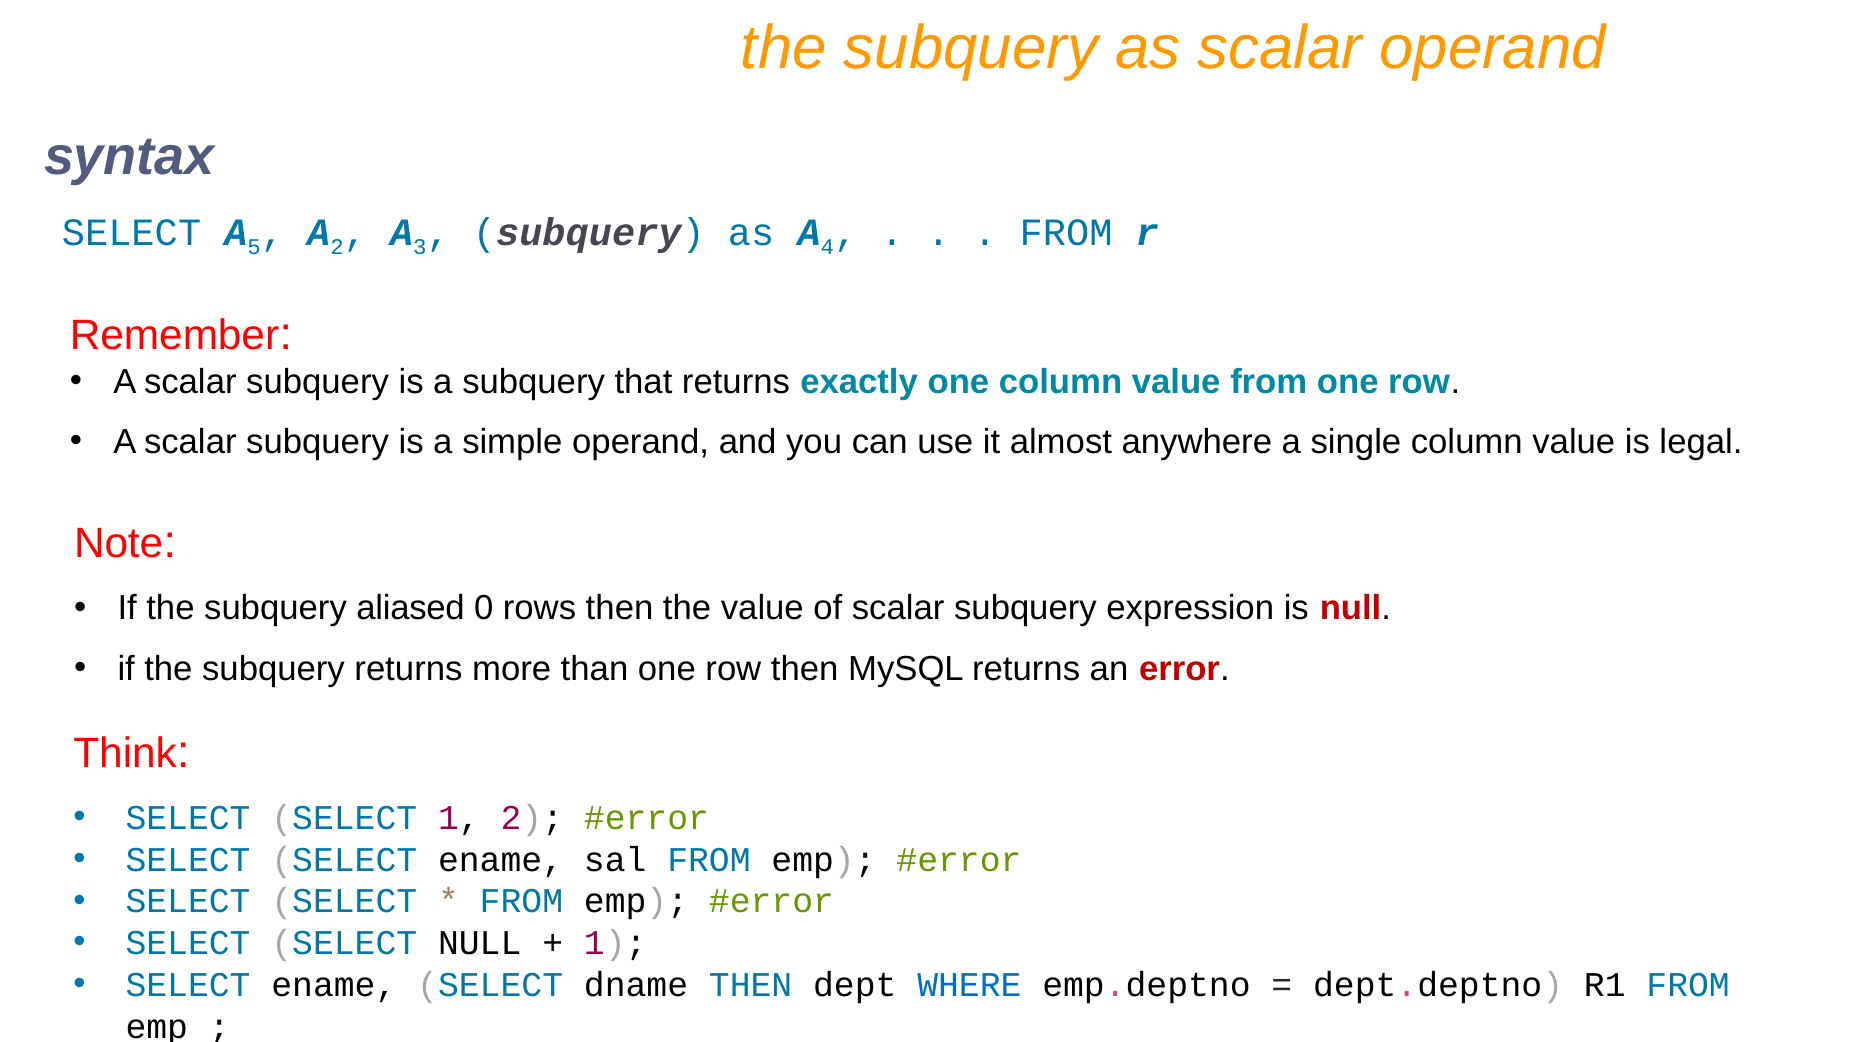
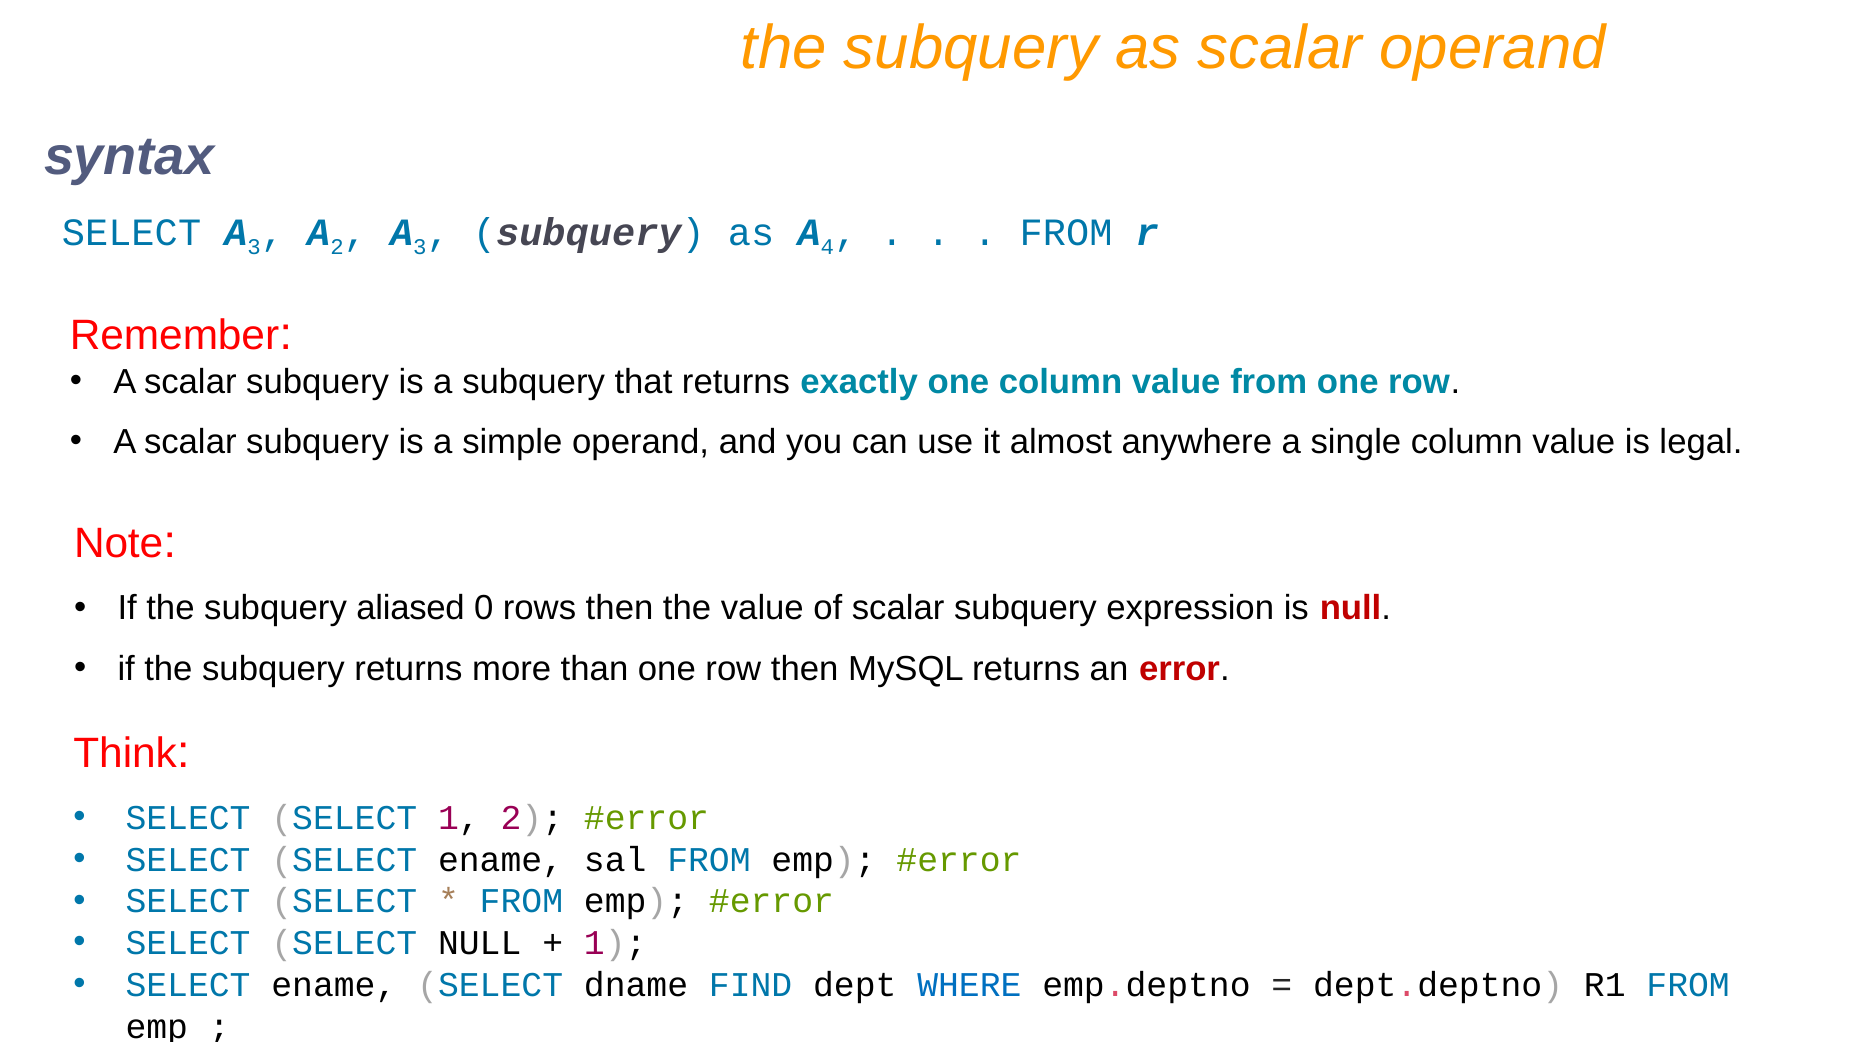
SELECT A 5: 5 -> 3
dname THEN: THEN -> FIND
